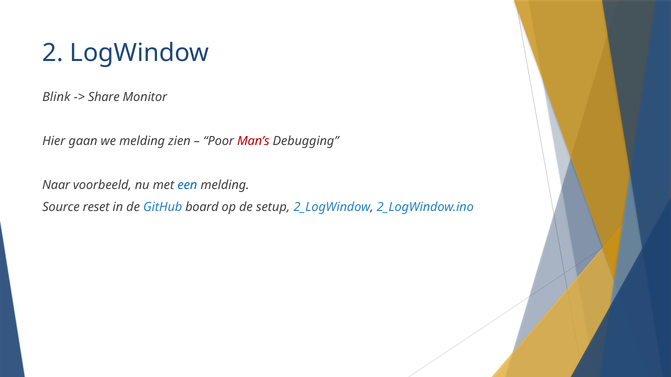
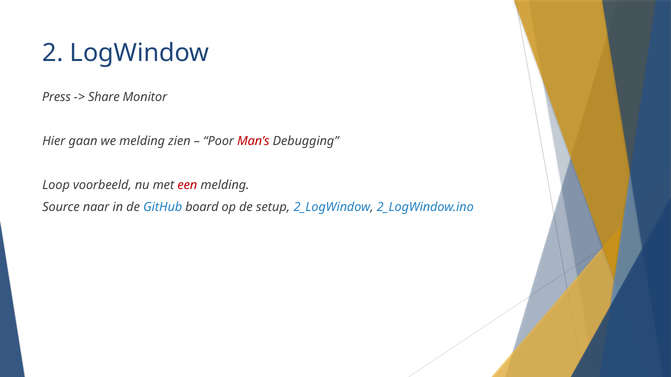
Blink: Blink -> Press
Naar: Naar -> Loop
een colour: blue -> red
reset: reset -> naar
